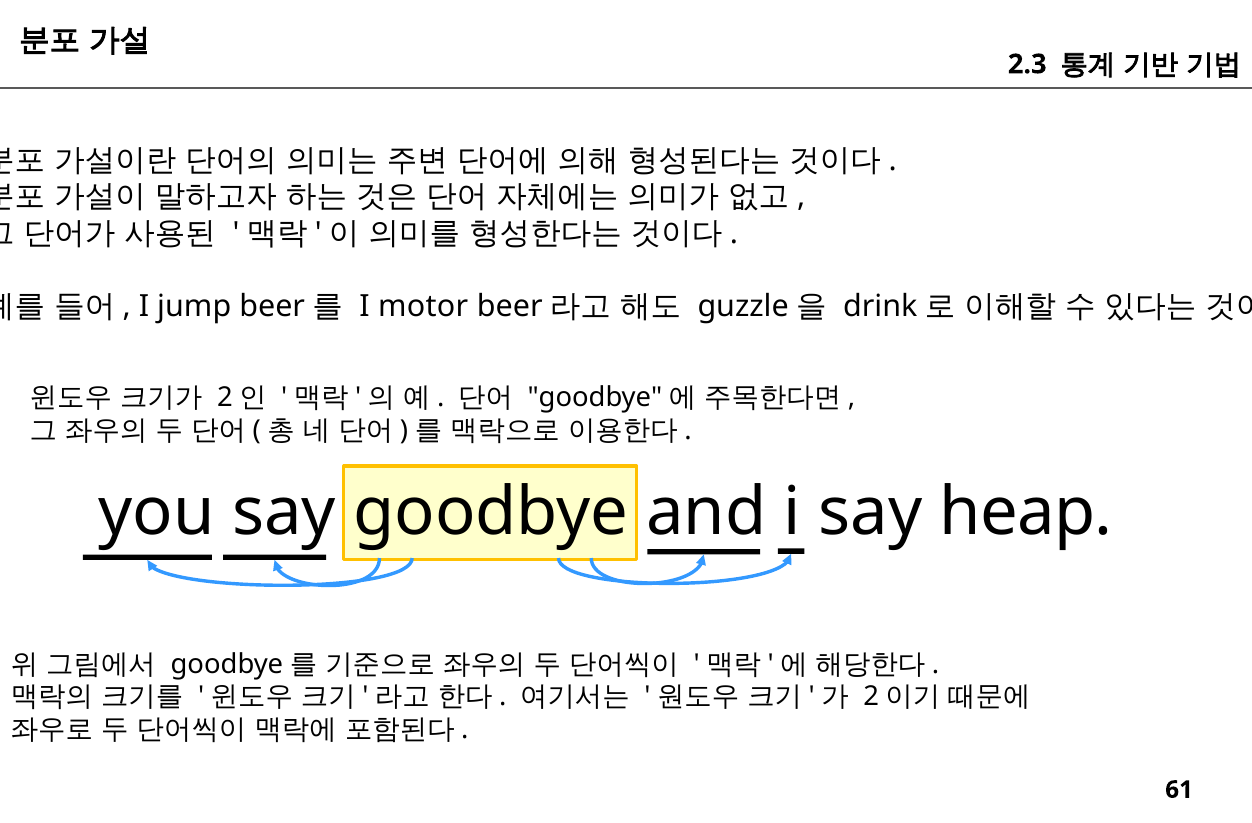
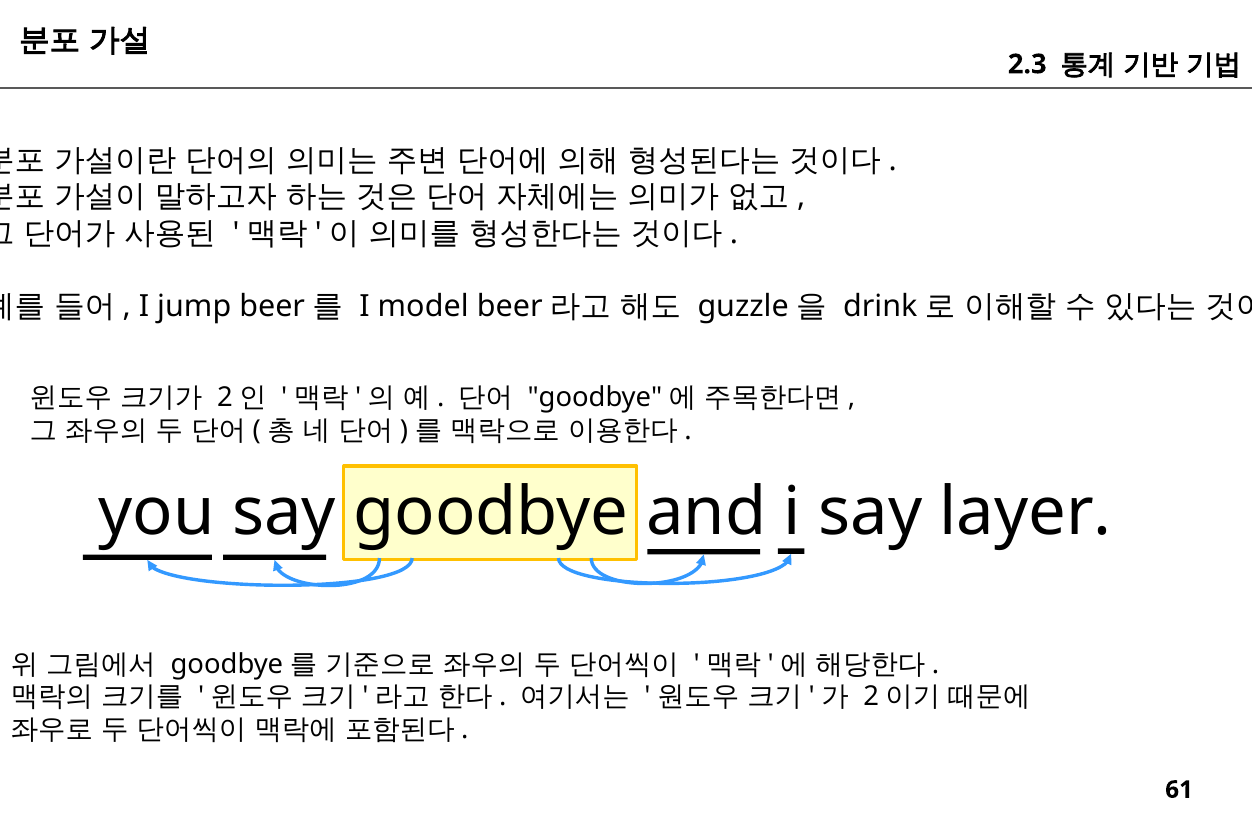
motor: motor -> model
heap: heap -> layer
